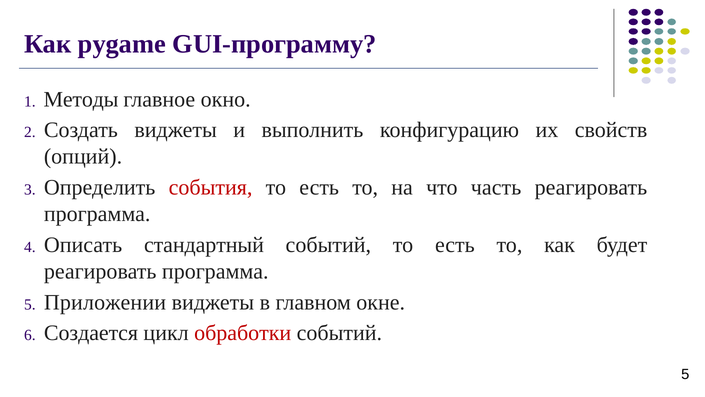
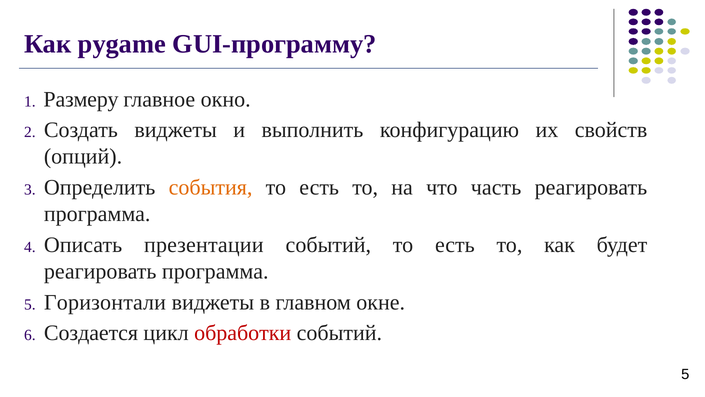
Методы: Методы -> Размеру
события colour: red -> orange
стандартный: стандартный -> презентации
Приложении: Приложении -> Горизонтали
